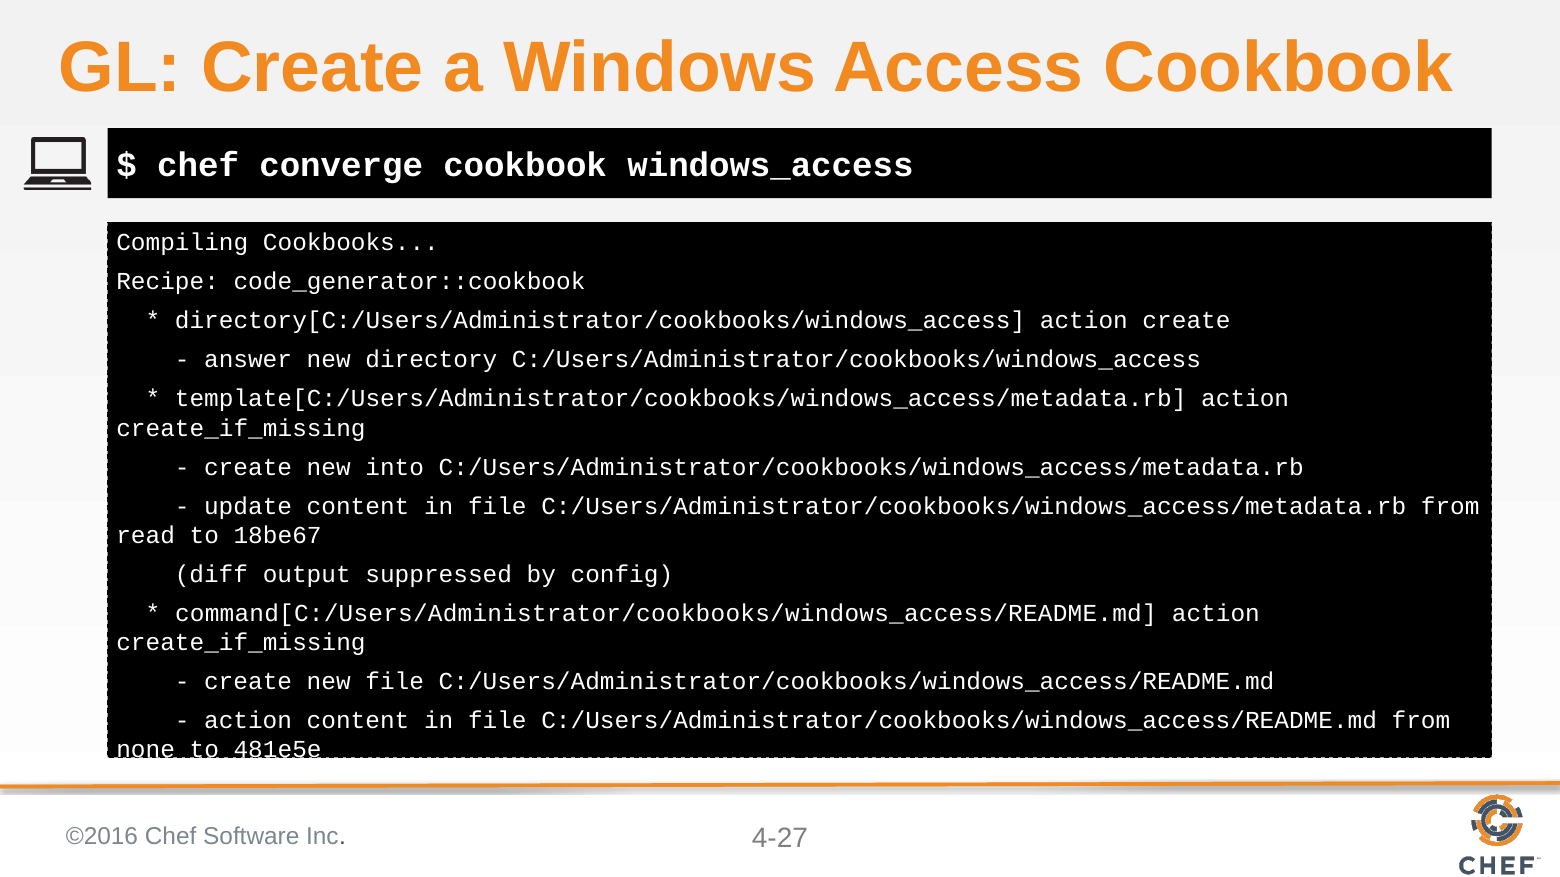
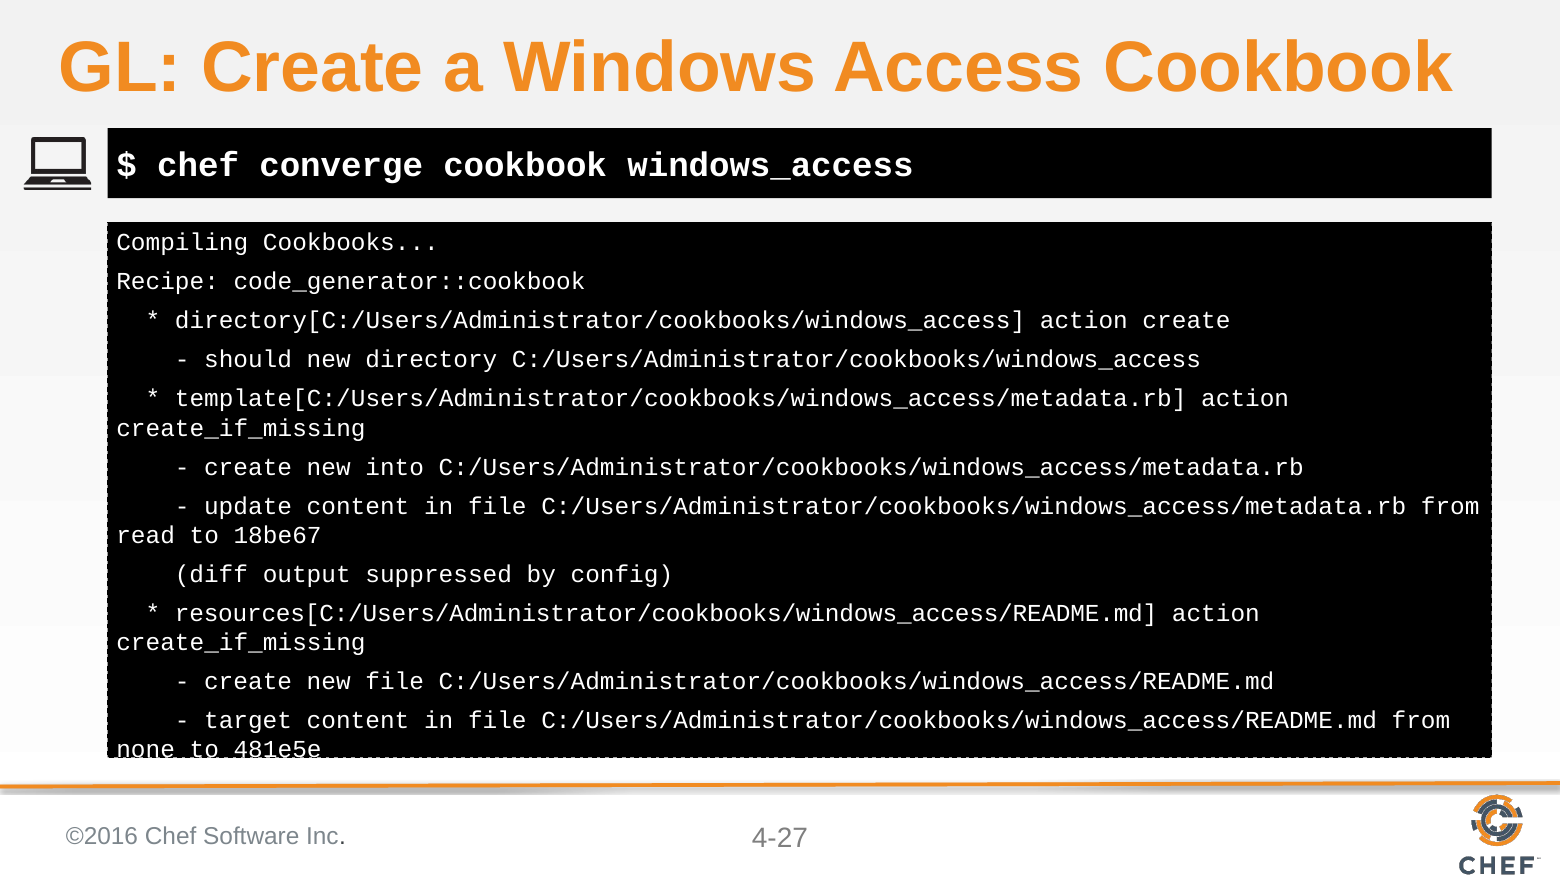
answer: answer -> should
command[C:/Users/Administrator/cookbooks/windows_access/README.md: command[C:/Users/Administrator/cookbooks/windows_access/README.md -> resources[C:/Users/Administrator/cookbooks/windows_access/README.md
action at (248, 721): action -> target
